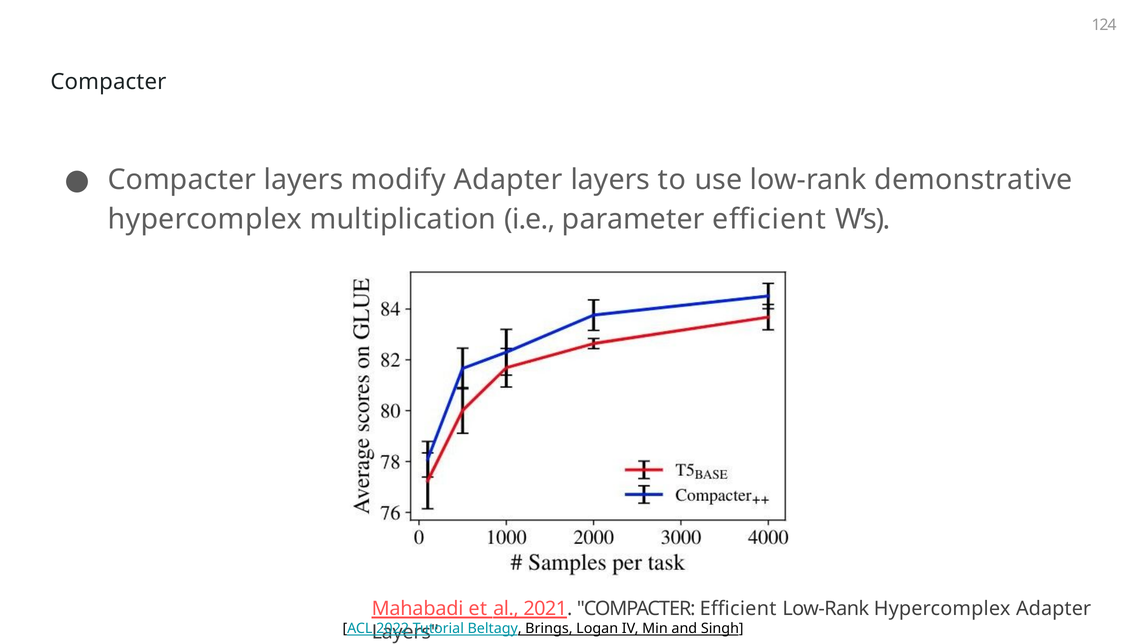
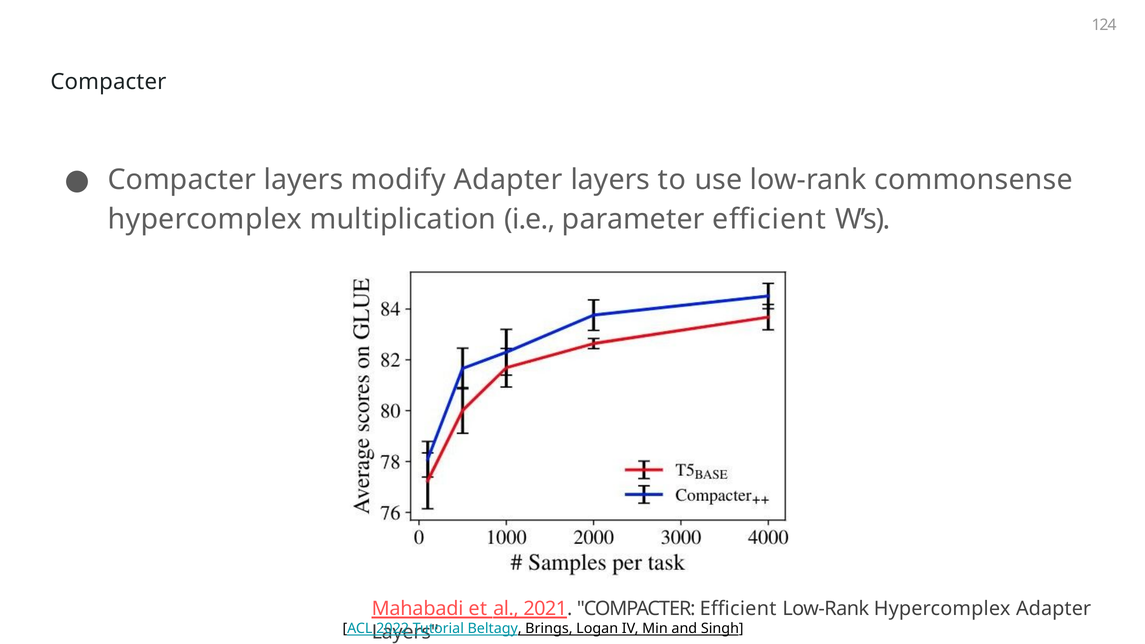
demonstrative: demonstrative -> commonsense
